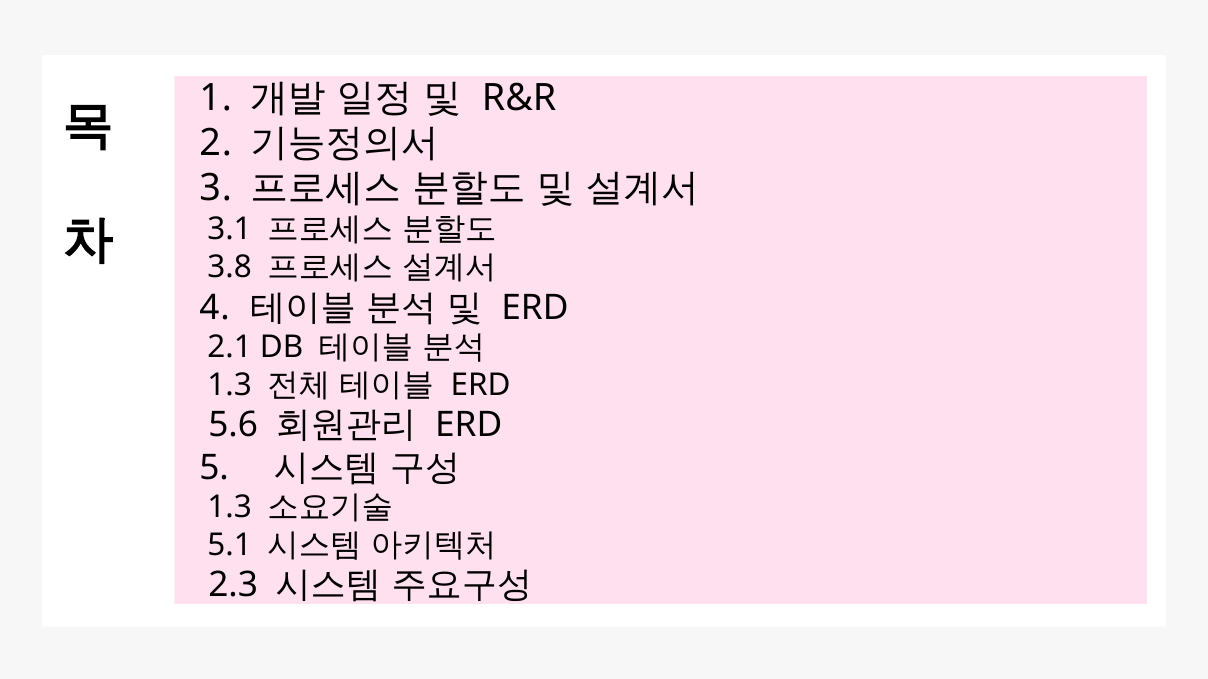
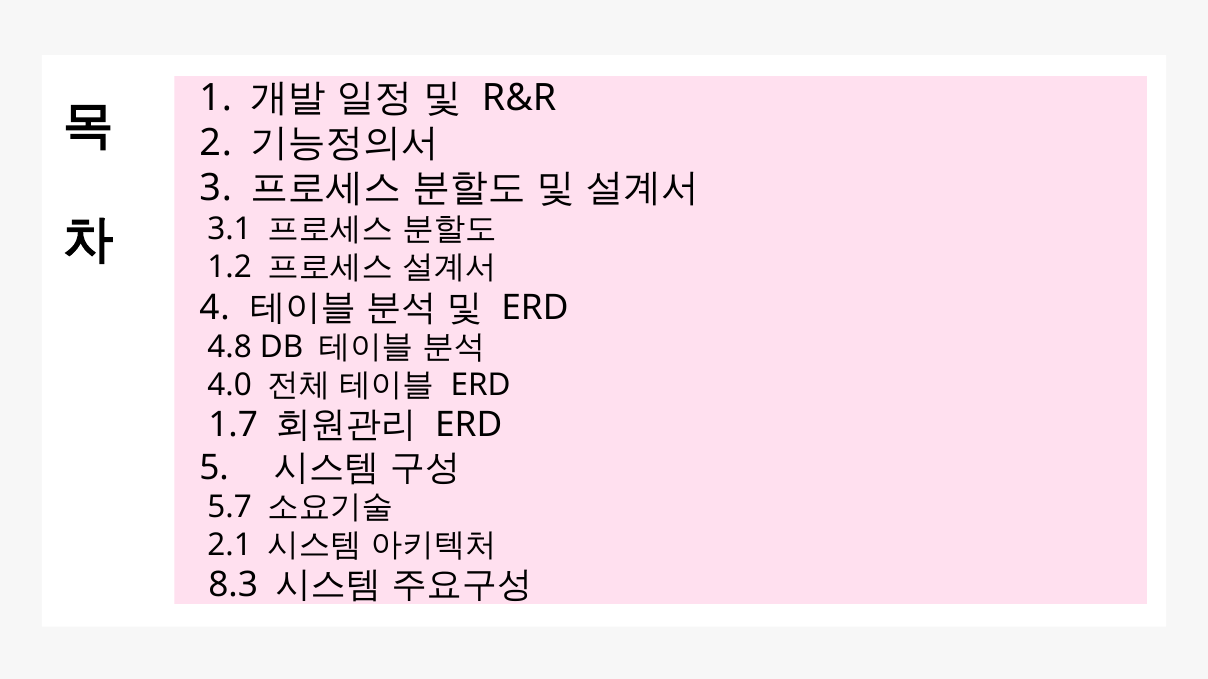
3.8: 3.8 -> 1.2
2.1: 2.1 -> 4.8
1.3 at (230, 385): 1.3 -> 4.0
5.6: 5.6 -> 1.7
1.3 at (230, 508): 1.3 -> 5.7
5.1: 5.1 -> 2.1
2.3: 2.3 -> 8.3
